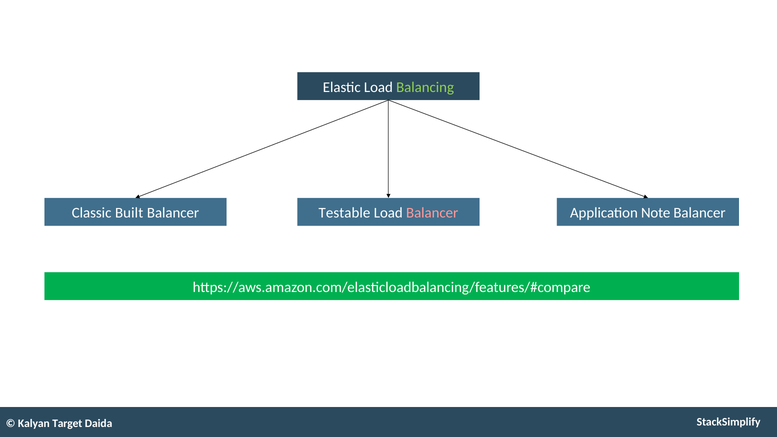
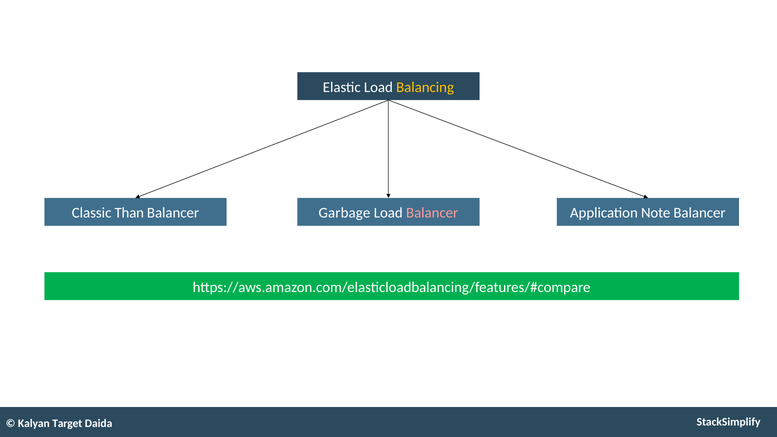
Balancing colour: light green -> yellow
Built: Built -> Than
Testable: Testable -> Garbage
